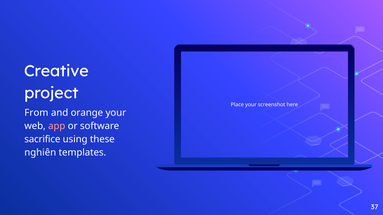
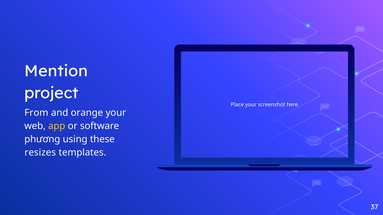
Creative: Creative -> Mention
app colour: pink -> yellow
sacrifice: sacrifice -> phương
nghiên: nghiên -> resizes
